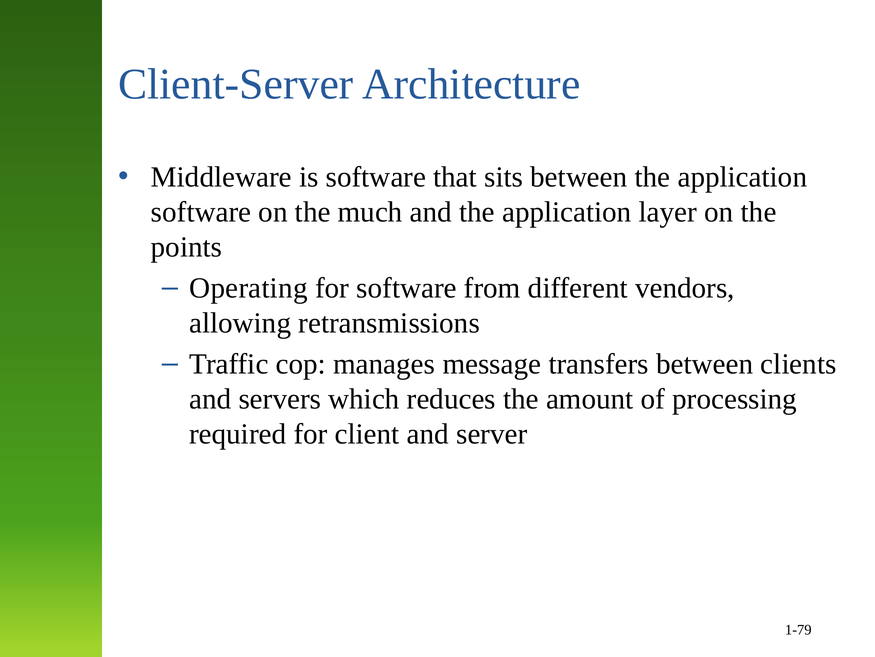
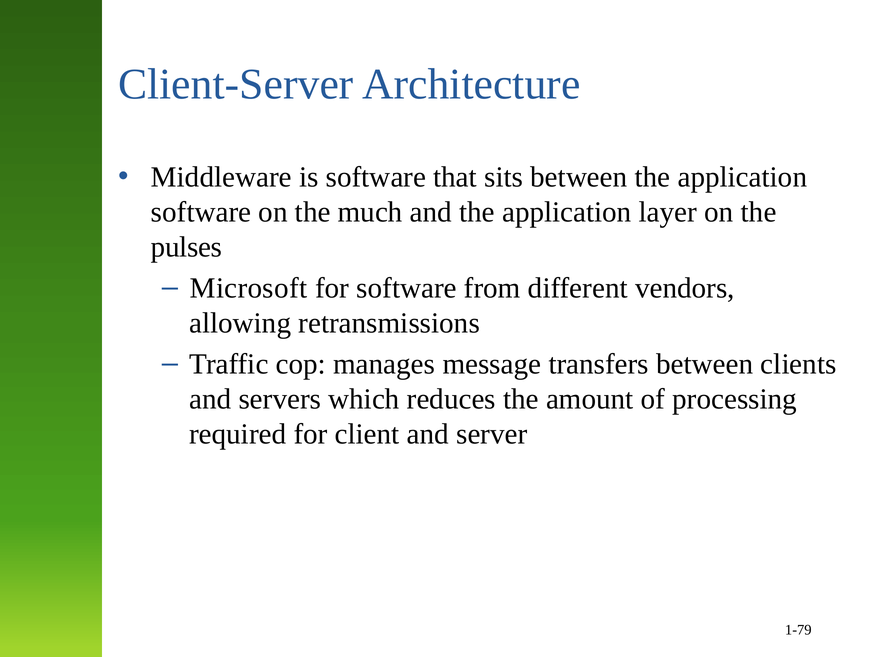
points: points -> pulses
Operating: Operating -> Microsoft
